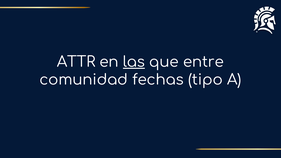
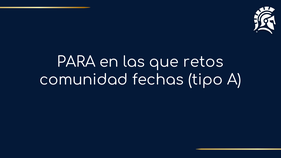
ATTR: ATTR -> PARA
las underline: present -> none
entre: entre -> retos
